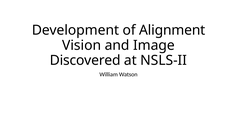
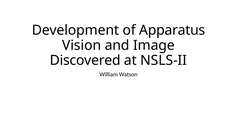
Alignment: Alignment -> Apparatus
